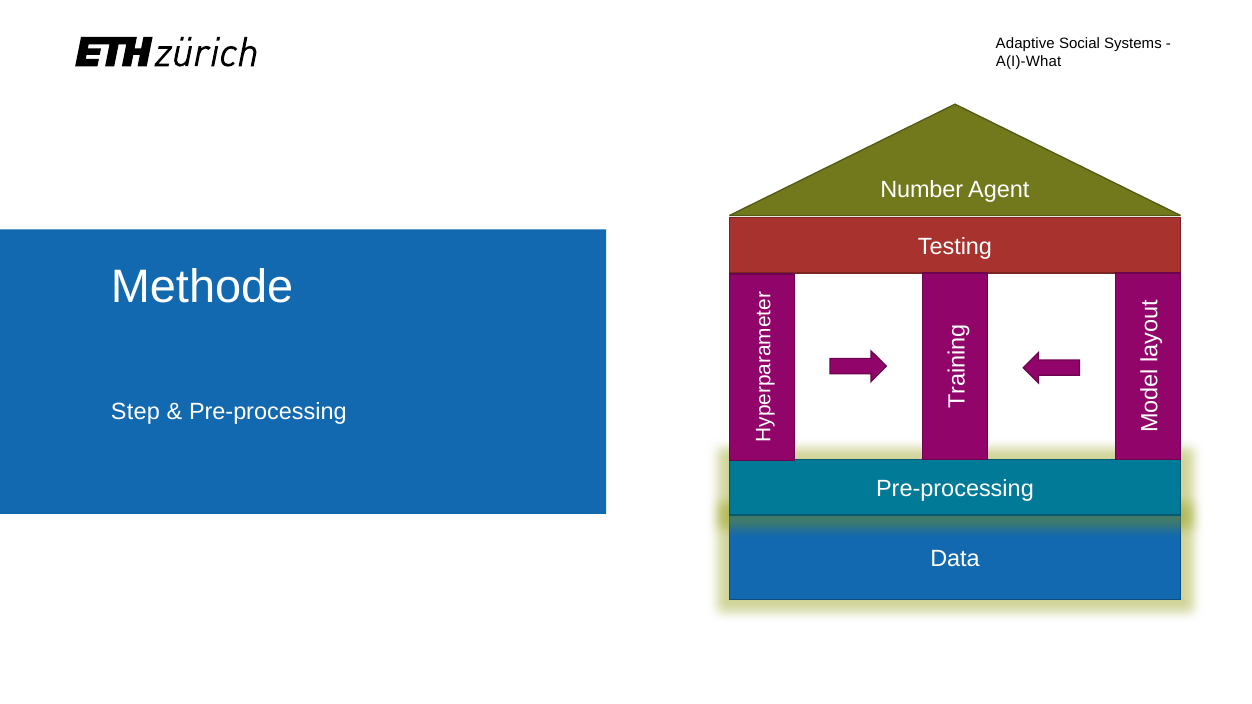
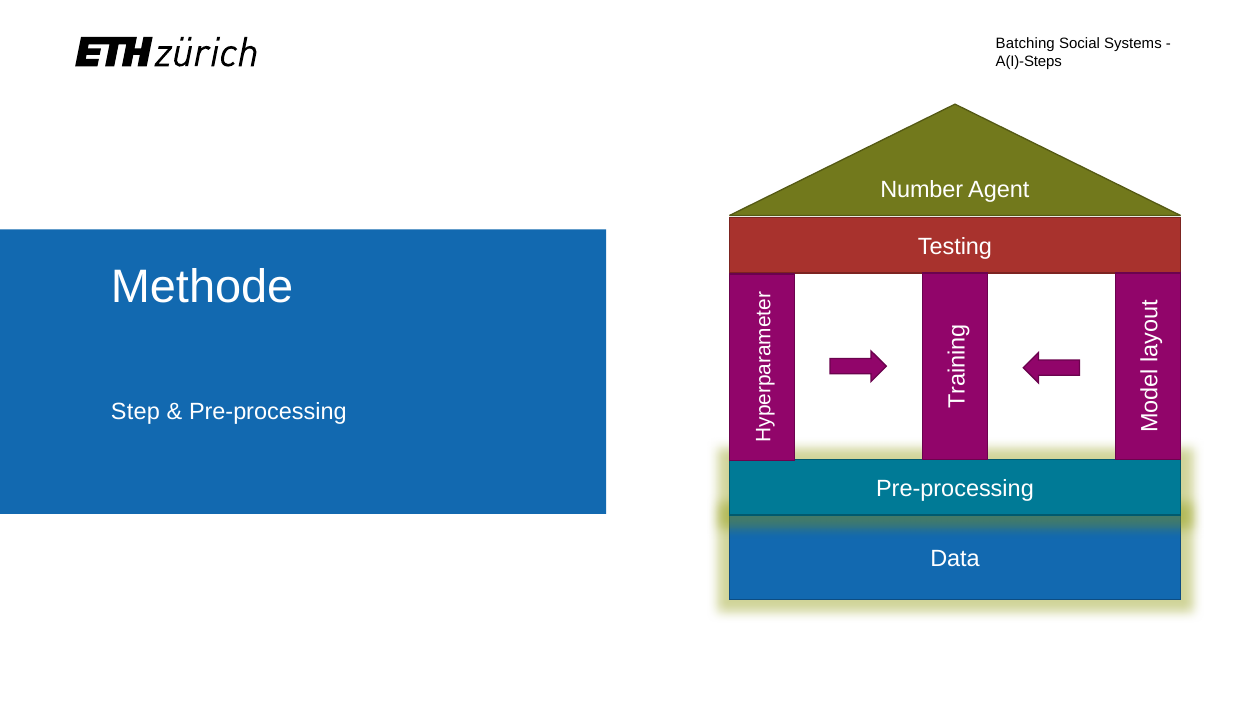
Adaptive: Adaptive -> Batching
A(I)-What: A(I)-What -> A(I)-Steps
